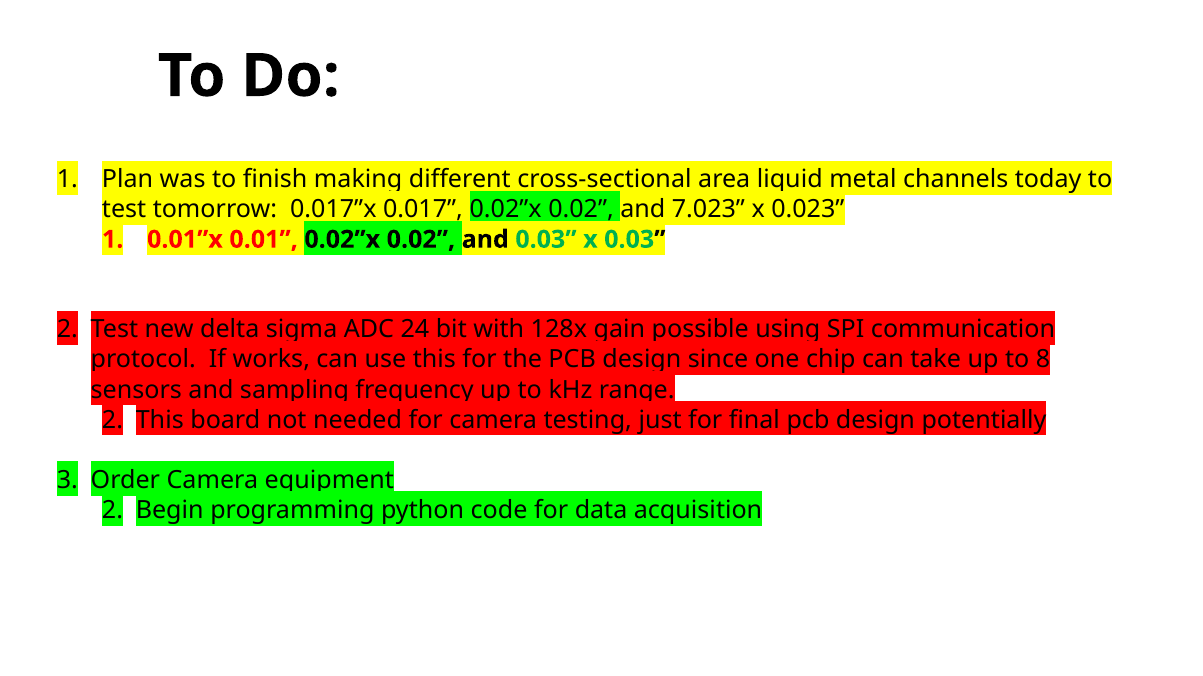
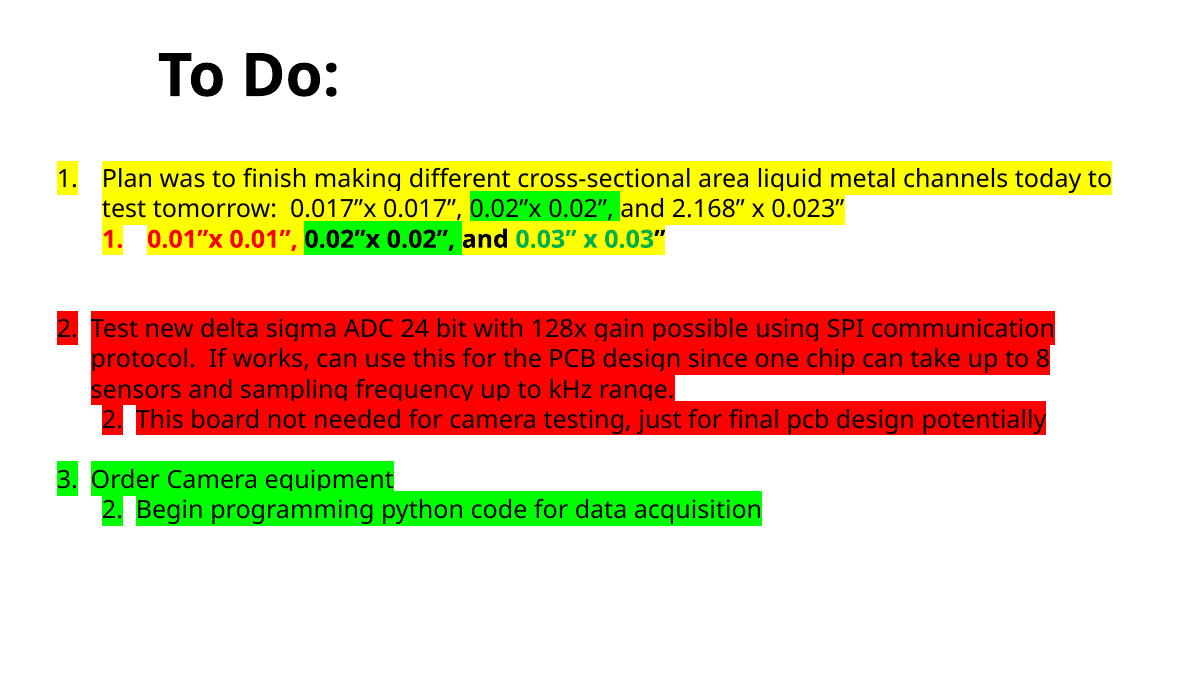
7.023: 7.023 -> 2.168
